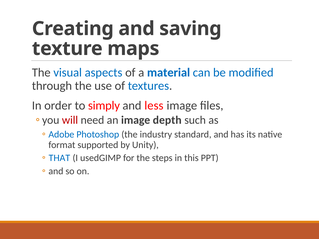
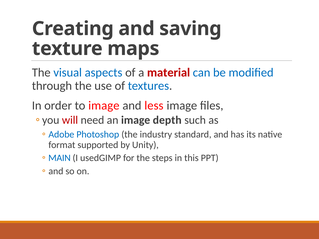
material colour: blue -> red
to simply: simply -> image
THAT: THAT -> MAIN
